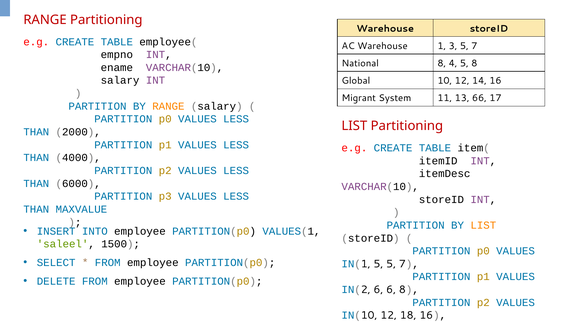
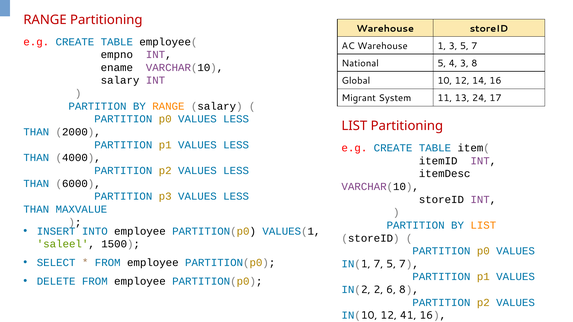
National 8: 8 -> 5
4 5: 5 -> 3
66: 66 -> 24
IN(1 5: 5 -> 7
IN(2 6: 6 -> 2
18: 18 -> 41
